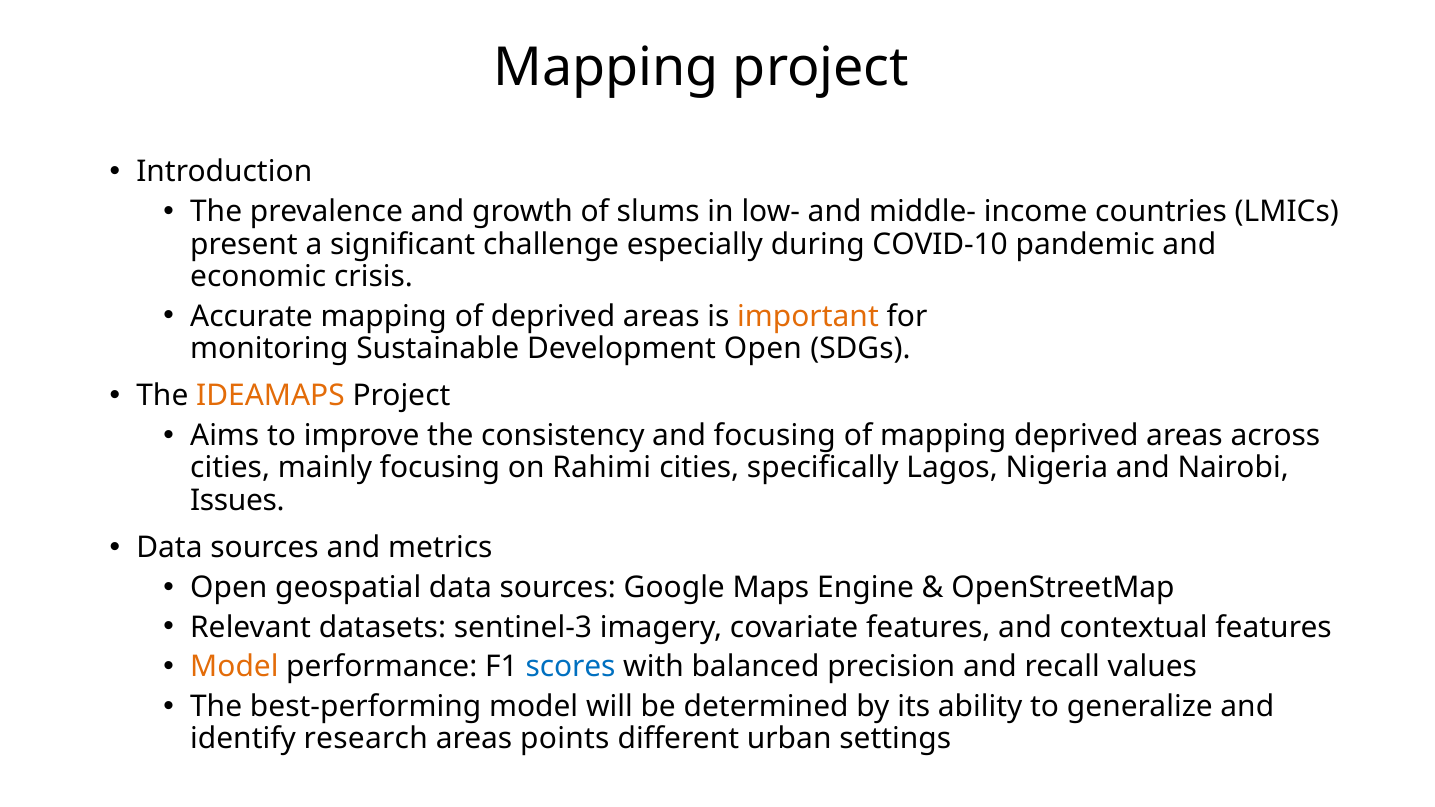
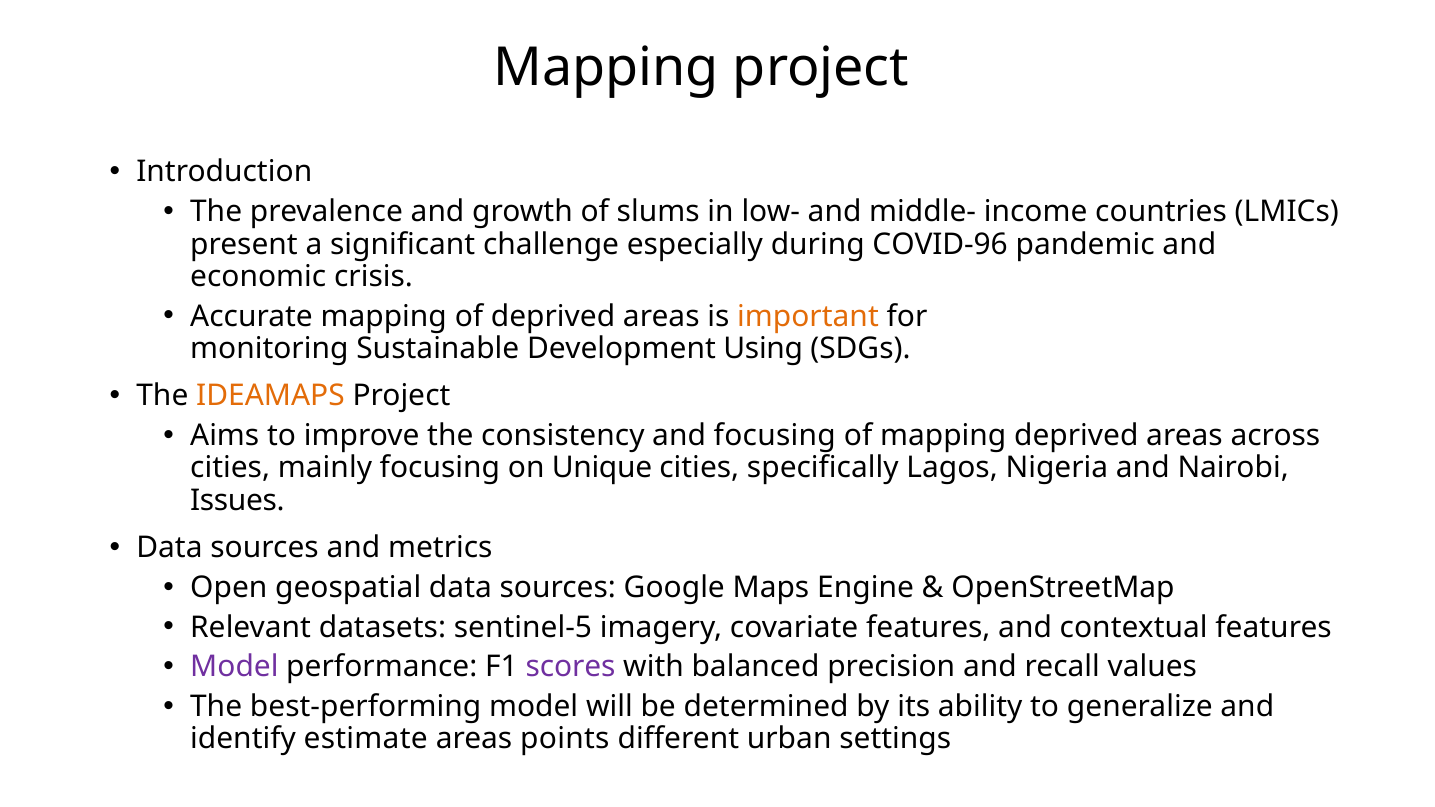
COVID-10: COVID-10 -> COVID-96
Development Open: Open -> Using
Rahimi: Rahimi -> Unique
sentinel-3: sentinel-3 -> sentinel-5
Model at (234, 667) colour: orange -> purple
scores colour: blue -> purple
research: research -> estimate
